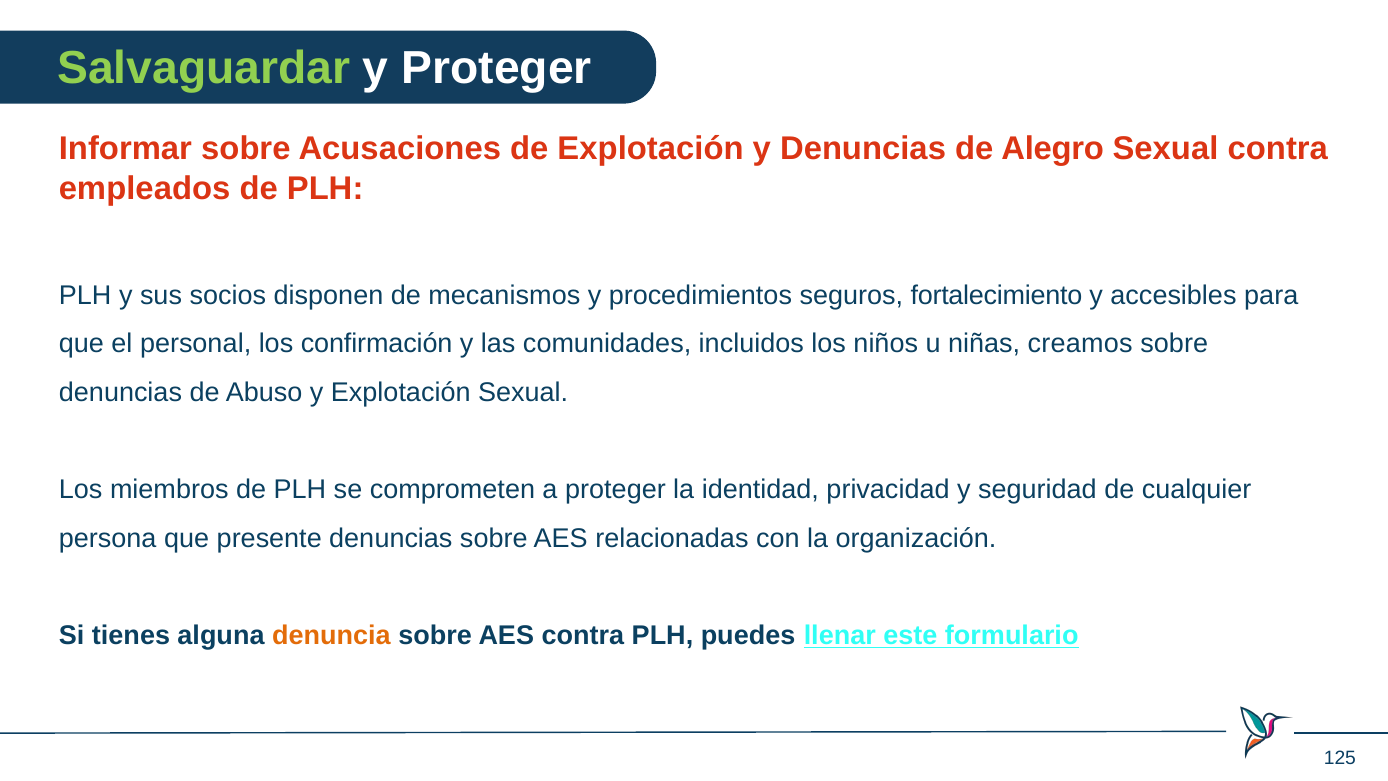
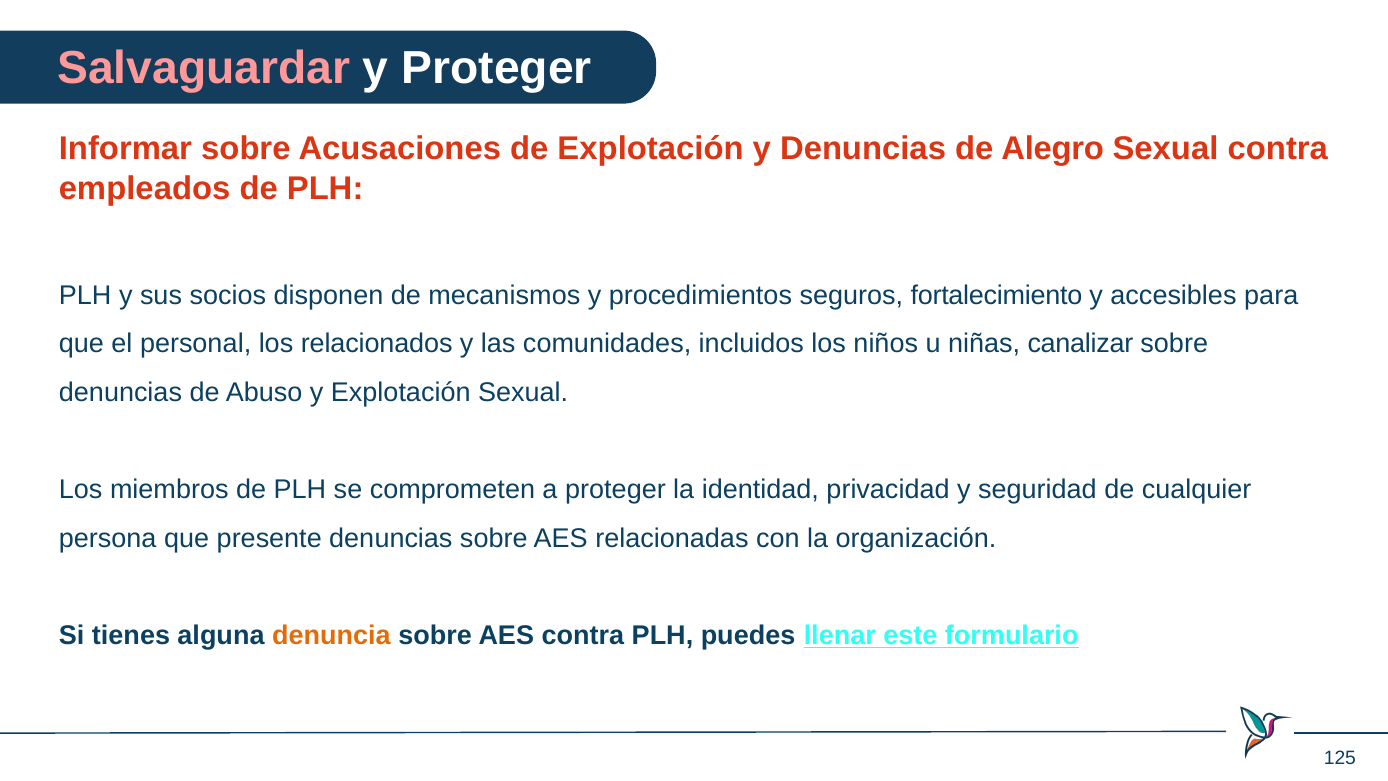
Salvaguardar colour: light green -> pink
confirmación: confirmación -> relacionados
creamos: creamos -> canalizar
